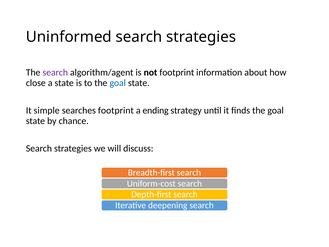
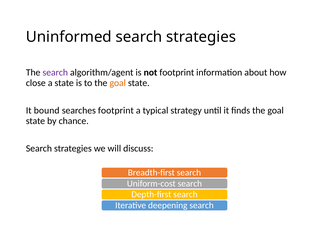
goal at (118, 83) colour: blue -> orange
simple: simple -> bound
ending: ending -> typical
